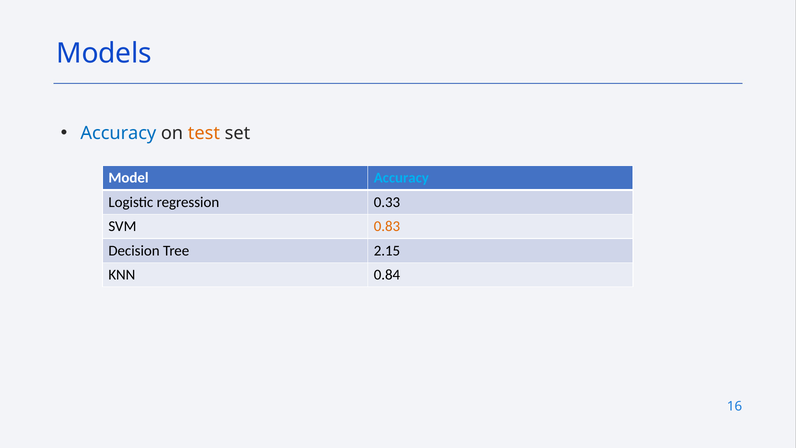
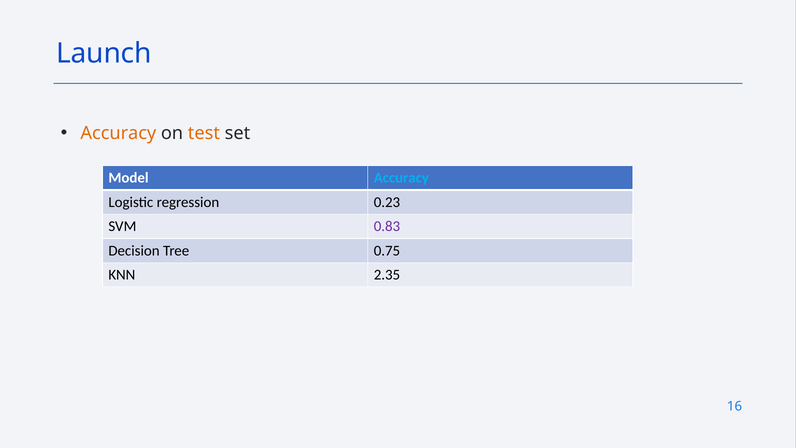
Models: Models -> Launch
Accuracy at (118, 133) colour: blue -> orange
0.33: 0.33 -> 0.23
0.83 colour: orange -> purple
2.15: 2.15 -> 0.75
0.84: 0.84 -> 2.35
